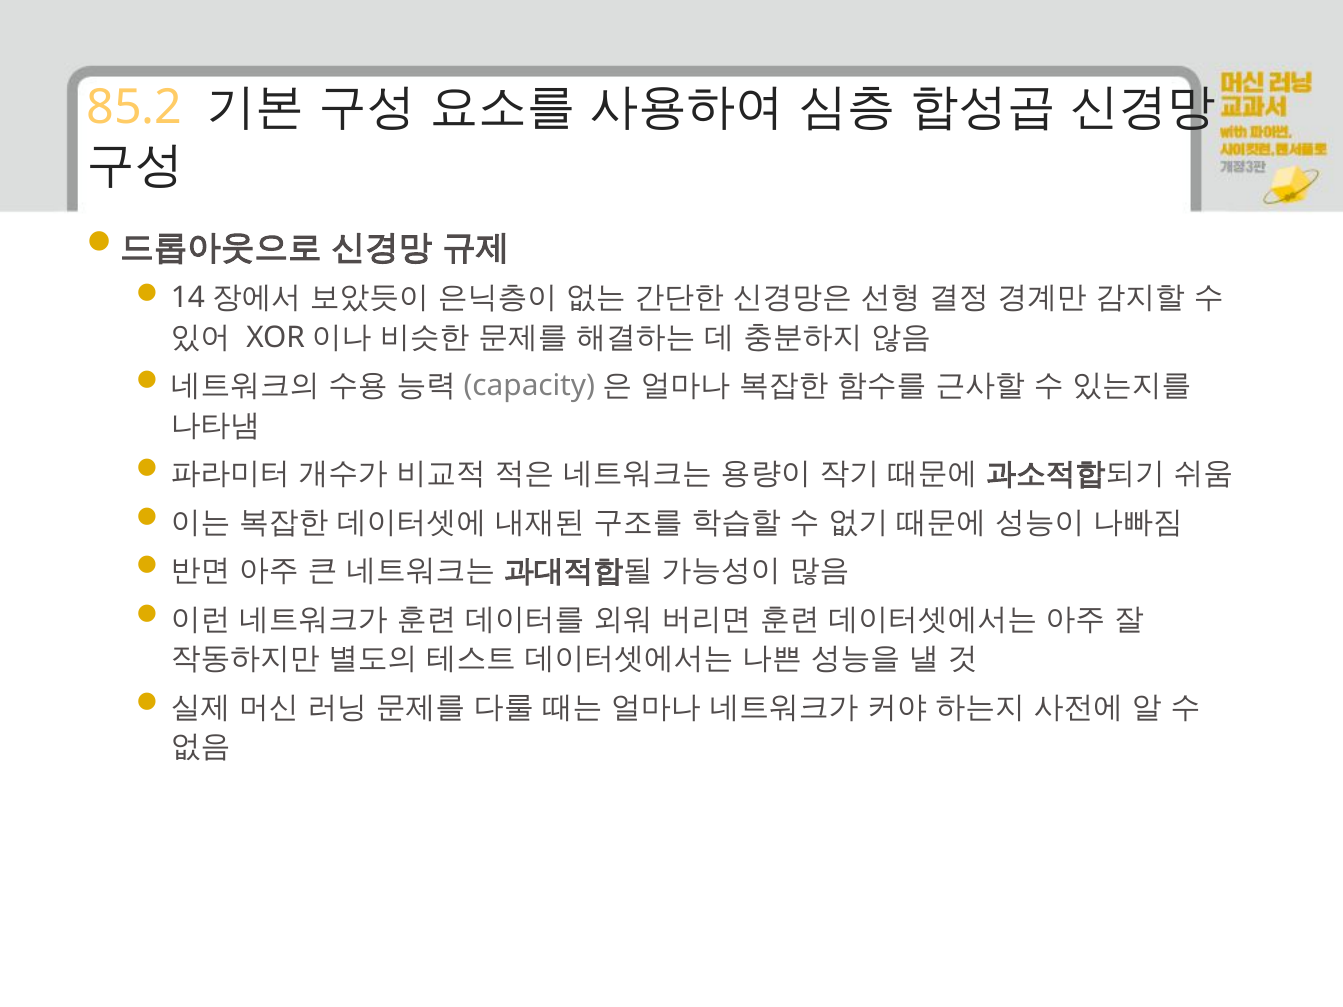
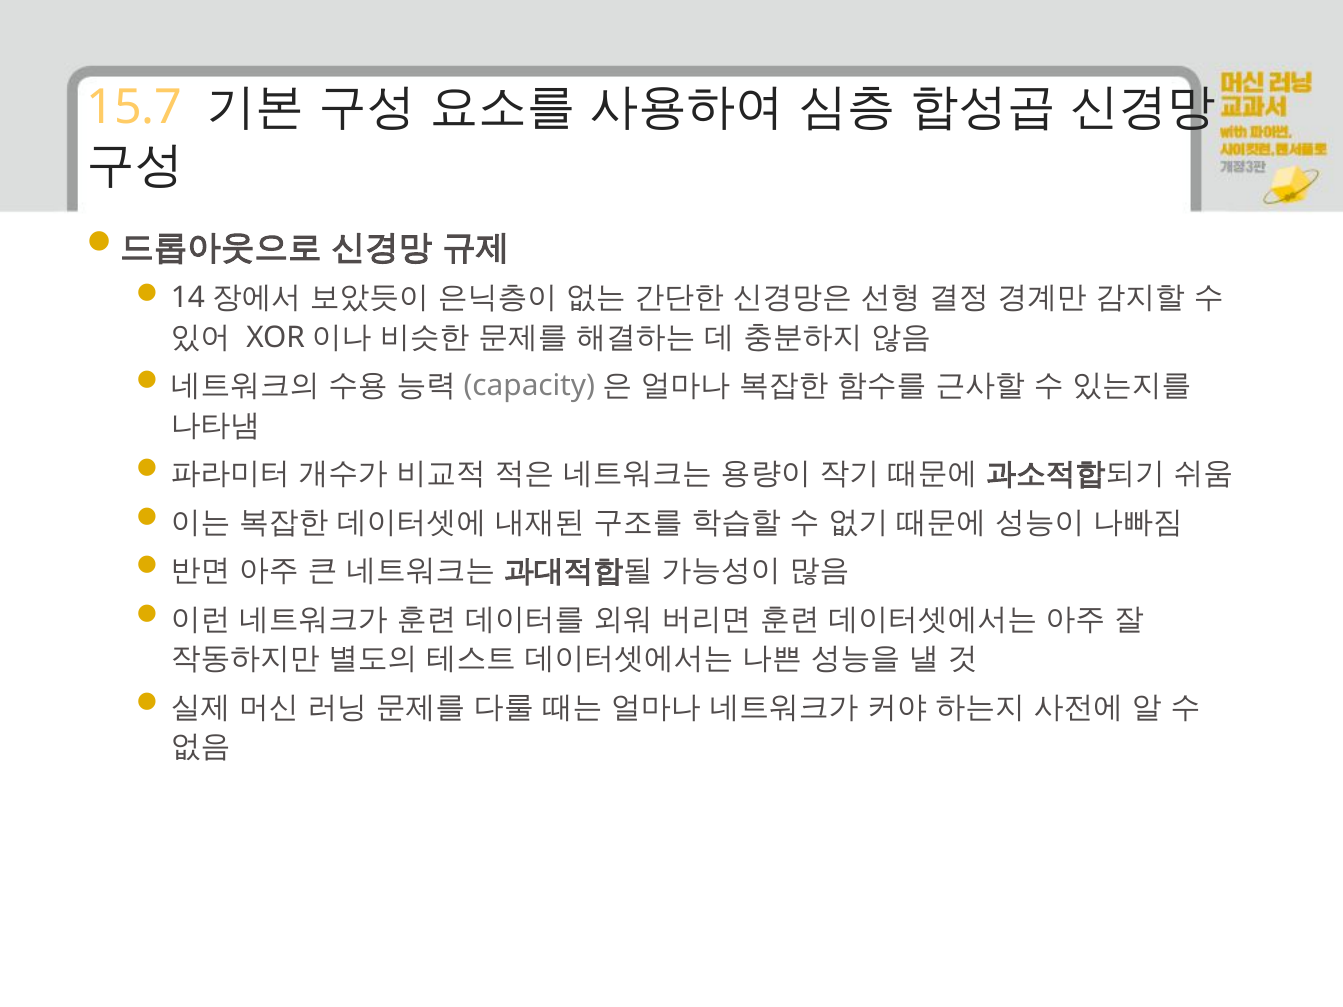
85.2: 85.2 -> 15.7
